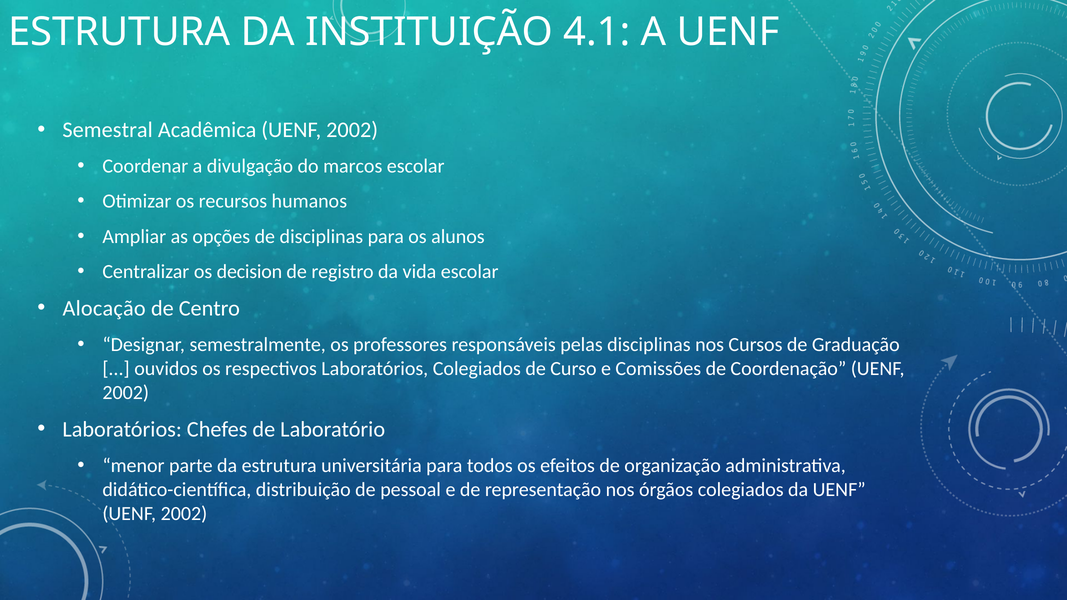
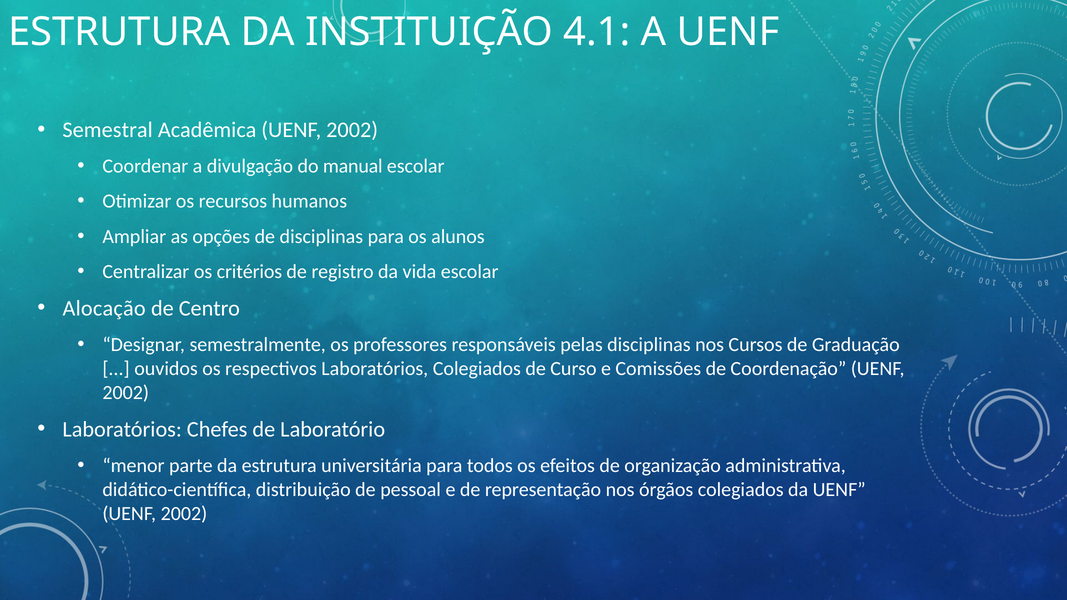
marcos: marcos -> manual
decision: decision -> critérios
